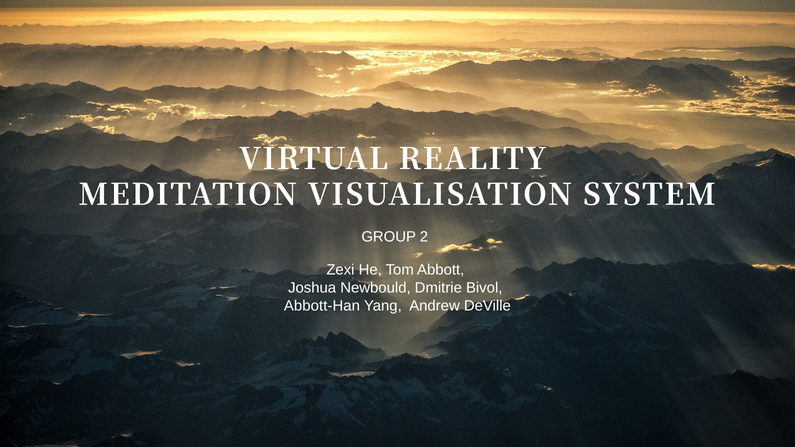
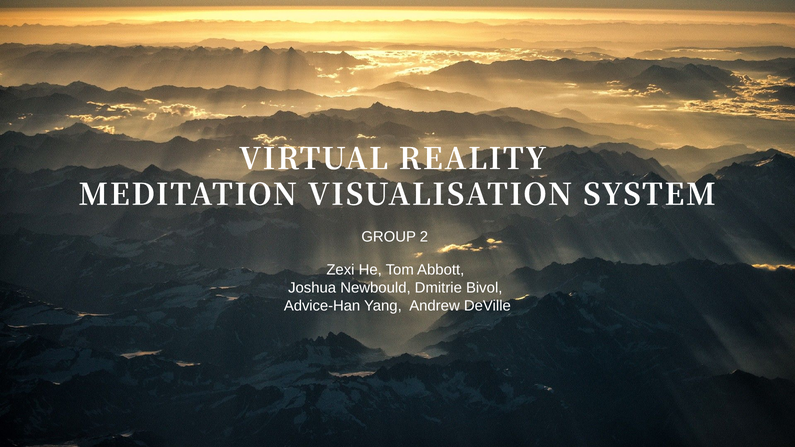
Abbott-Han: Abbott-Han -> Advice-Han
